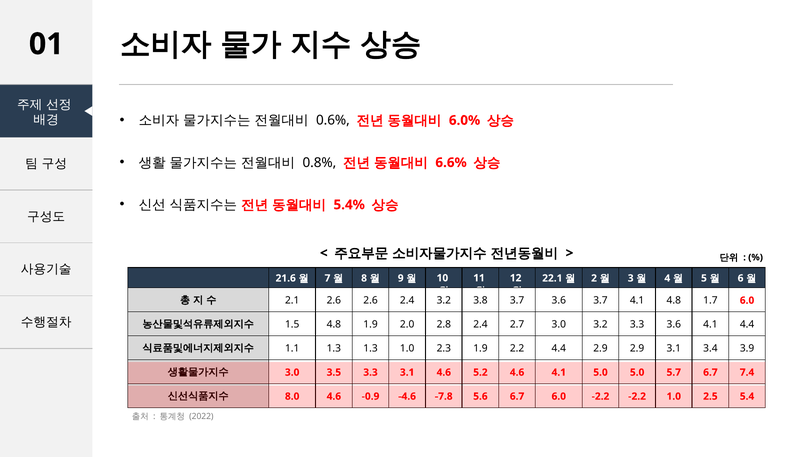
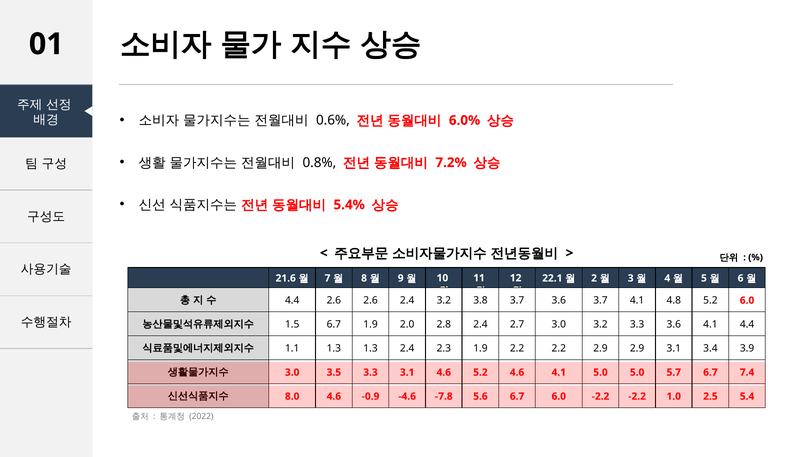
6.6%: 6.6% -> 7.2%
2.1 at (292, 300): 2.1 -> 4.4
4.8 1.7: 1.7 -> 5.2
1.5 4.8: 4.8 -> 6.7
1.3 1.0: 1.0 -> 2.4
2.2 4.4: 4.4 -> 2.2
